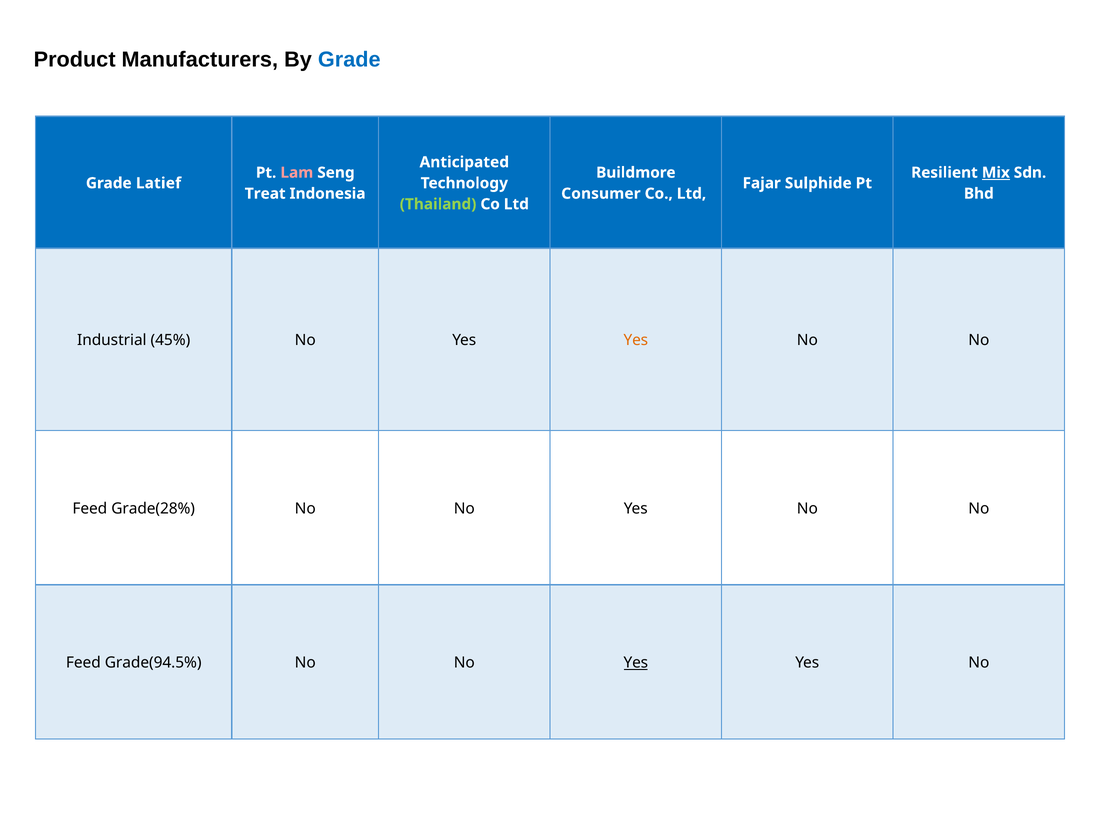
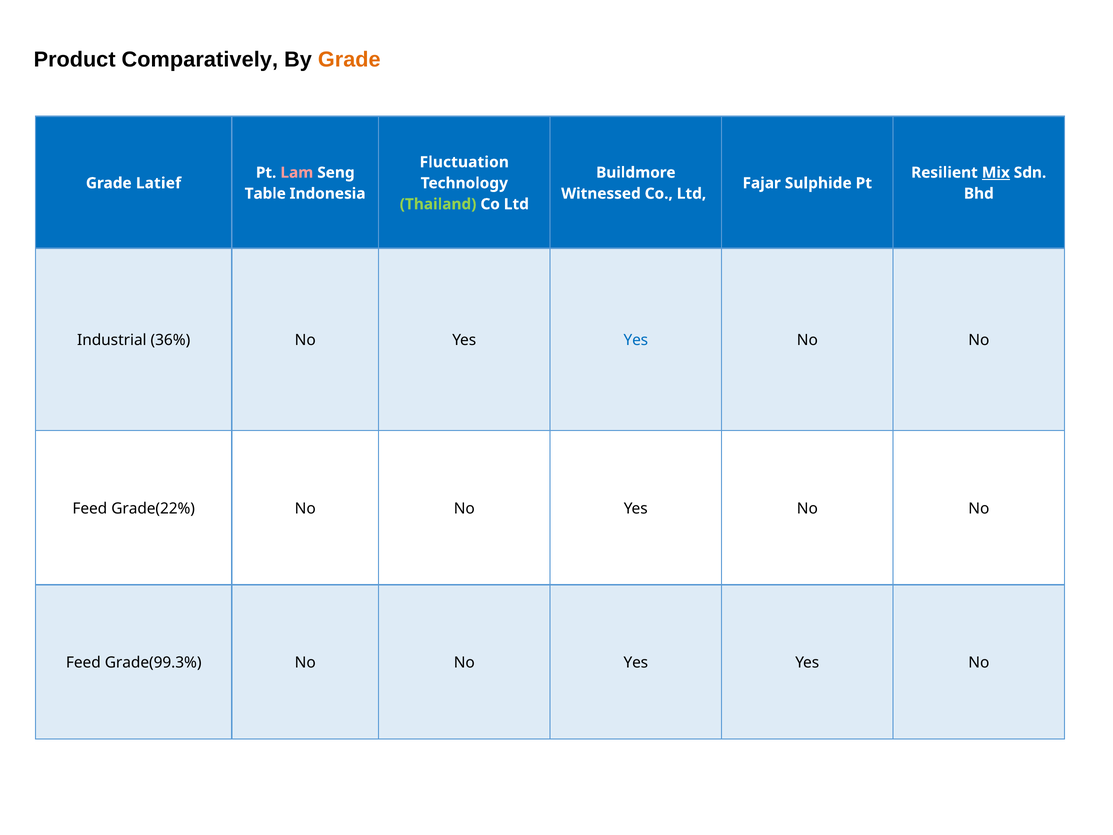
Manufacturers: Manufacturers -> Comparatively
Grade at (349, 59) colour: blue -> orange
Anticipated: Anticipated -> Fluctuation
Treat: Treat -> Table
Consumer: Consumer -> Witnessed
45%: 45% -> 36%
Yes at (636, 340) colour: orange -> blue
Grade(28%: Grade(28% -> Grade(22%
Grade(94.5%: Grade(94.5% -> Grade(99.3%
Yes at (636, 663) underline: present -> none
